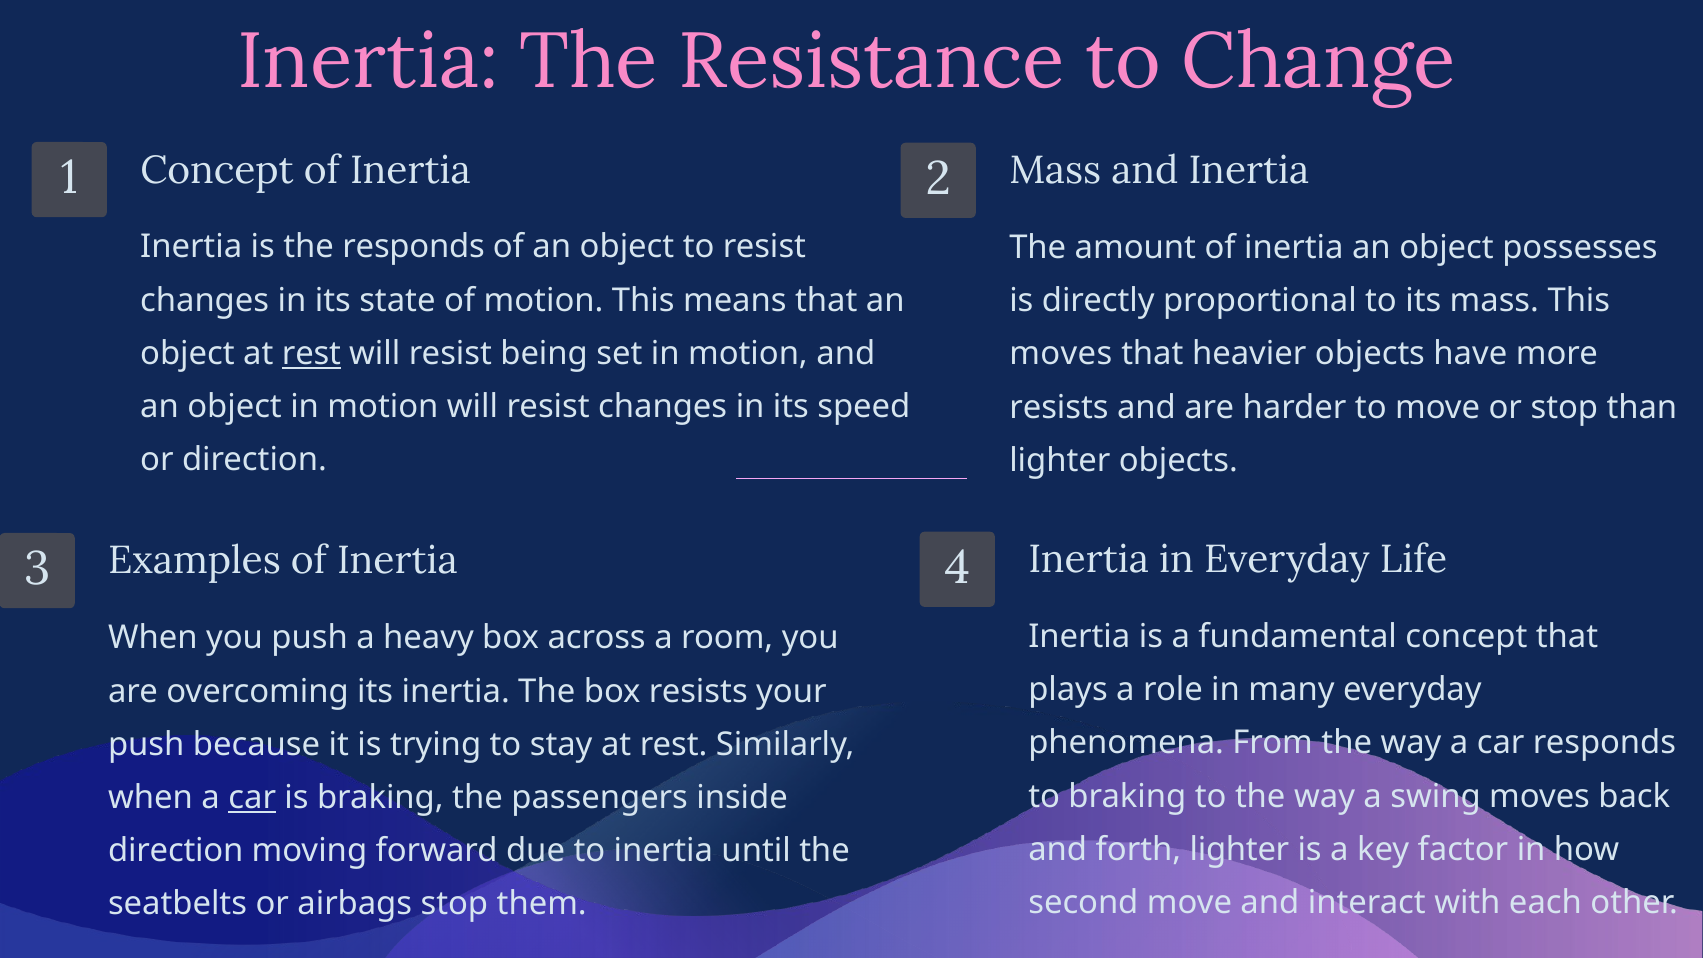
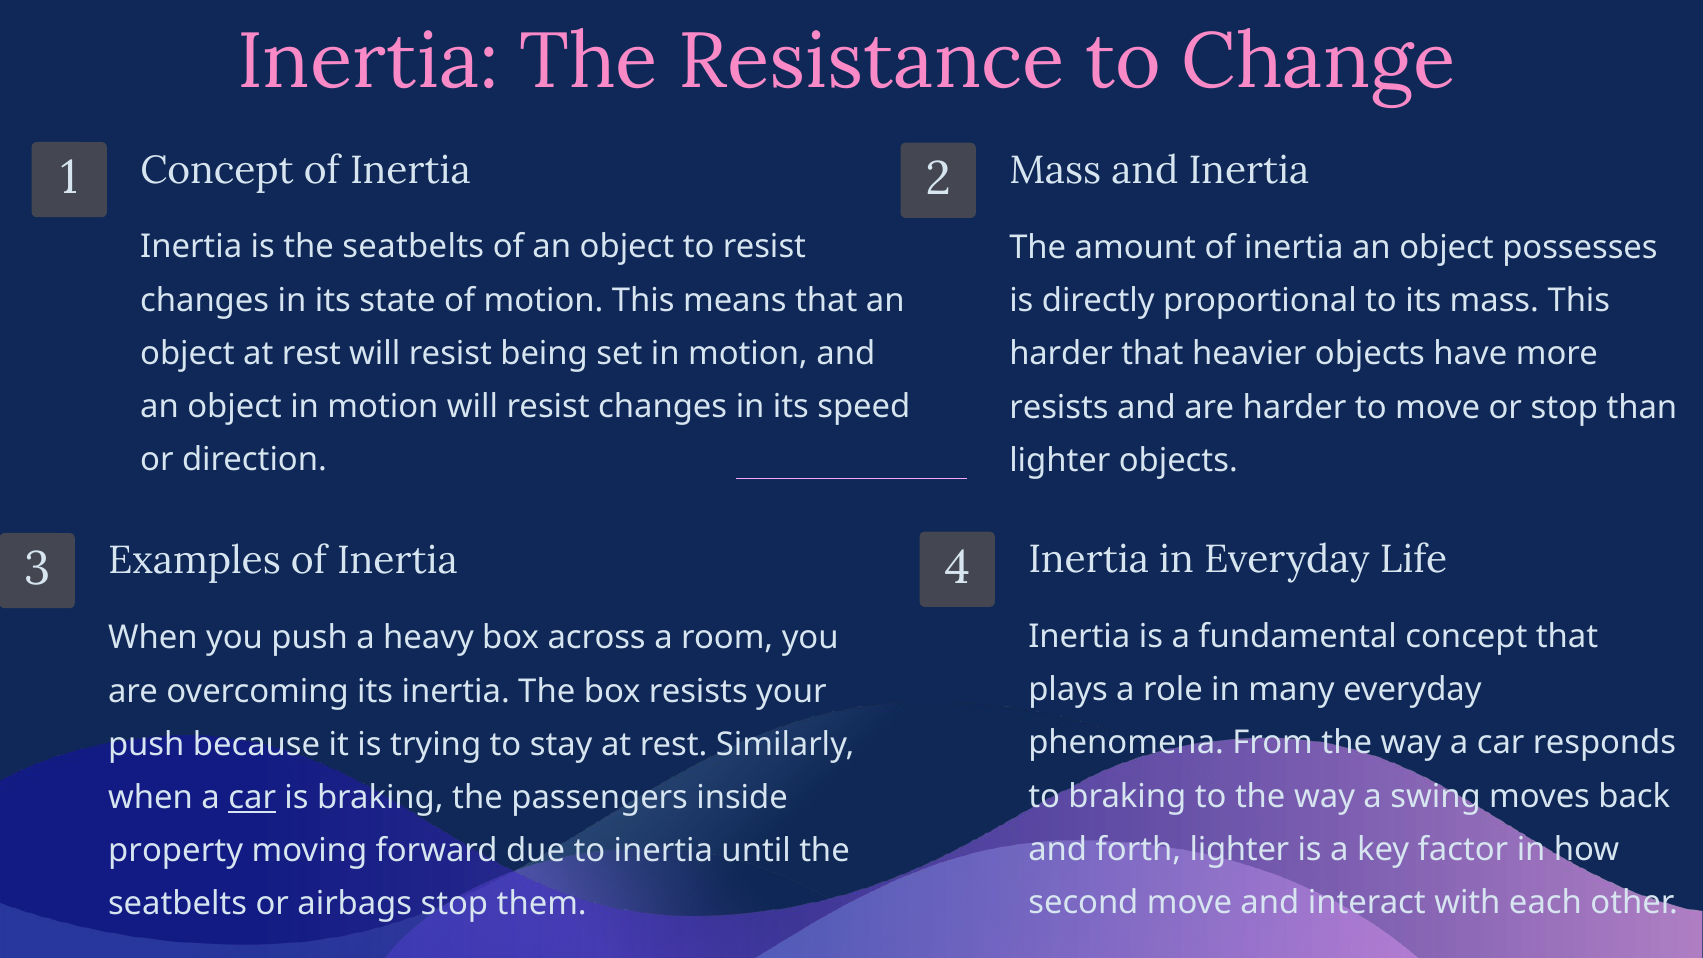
is the responds: responds -> seatbelts
rest at (311, 353) underline: present -> none
moves at (1061, 354): moves -> harder
direction at (176, 851): direction -> property
